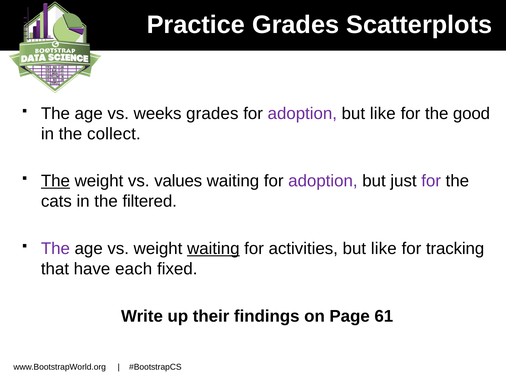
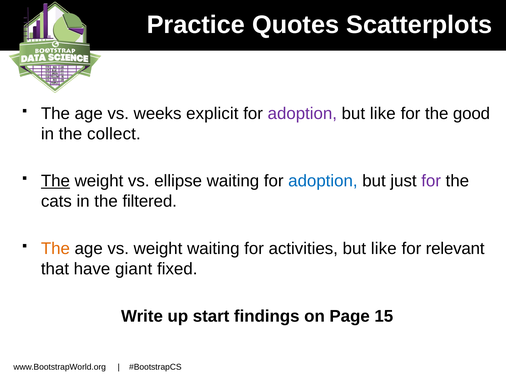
Practice Grades: Grades -> Quotes
weeks grades: grades -> explicit
values: values -> ellipse
adoption at (323, 181) colour: purple -> blue
The at (55, 248) colour: purple -> orange
waiting at (213, 248) underline: present -> none
tracking: tracking -> relevant
each: each -> giant
their: their -> start
61: 61 -> 15
